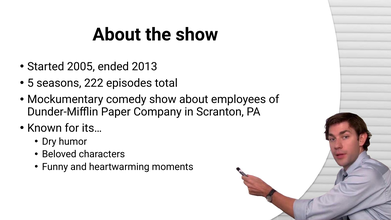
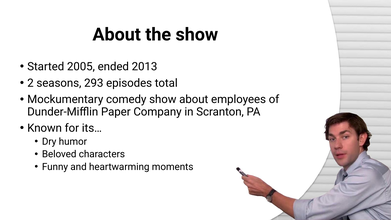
5: 5 -> 2
222: 222 -> 293
